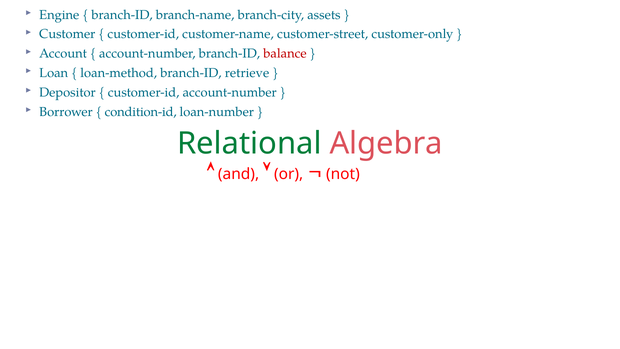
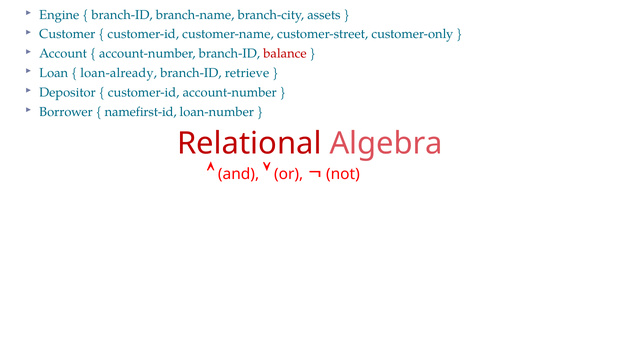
loan-method: loan-method -> loan-already
condition-id: condition-id -> namefirst-id
Relational colour: green -> red
